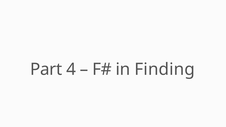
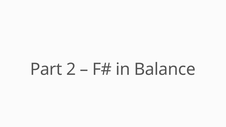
4: 4 -> 2
Finding: Finding -> Balance
